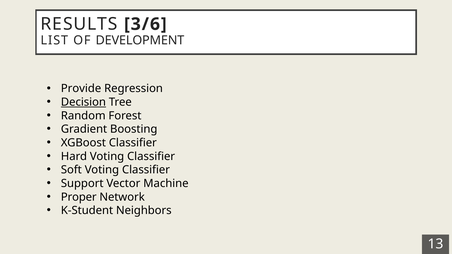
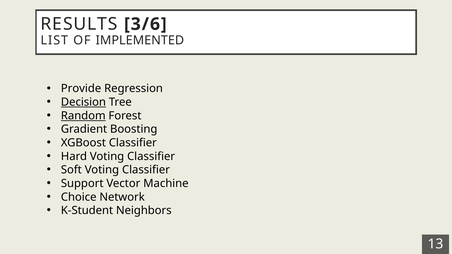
DEVELOPMENT: DEVELOPMENT -> IMPLEMENTED
Random underline: none -> present
Proper: Proper -> Choice
